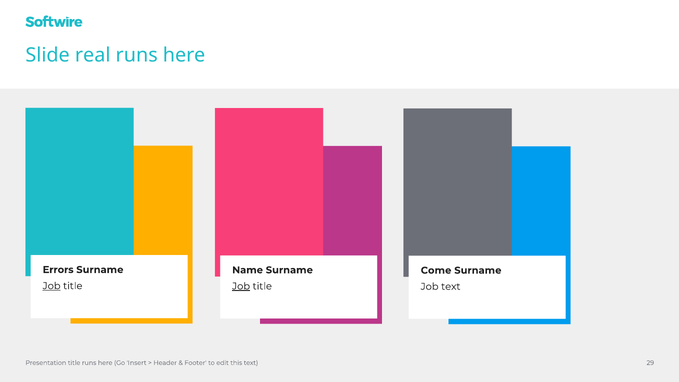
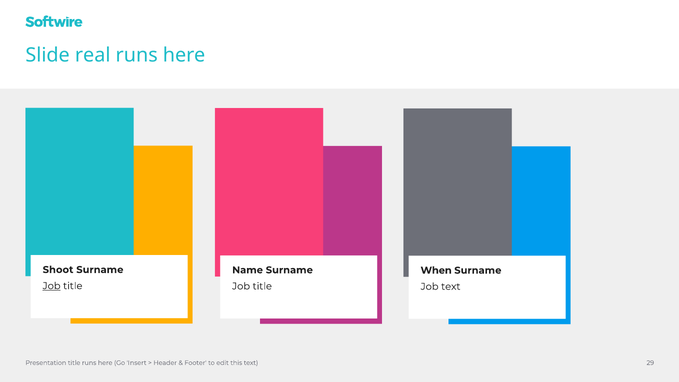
Errors: Errors -> Shoot
Come: Come -> When
Job at (241, 286) underline: present -> none
